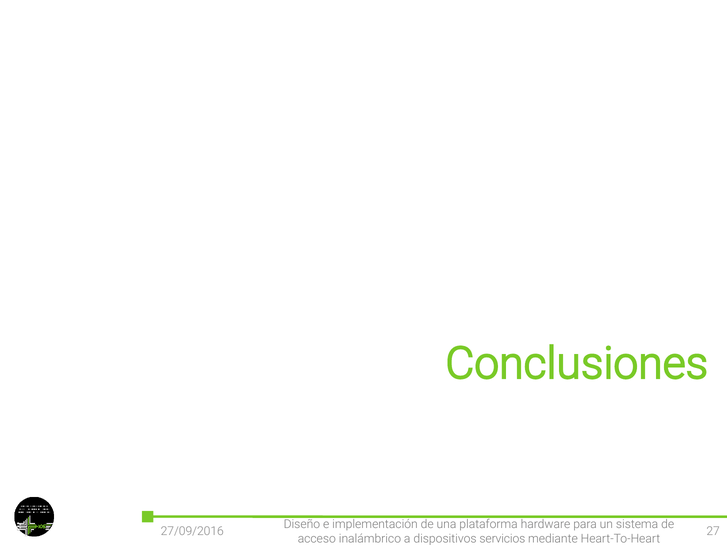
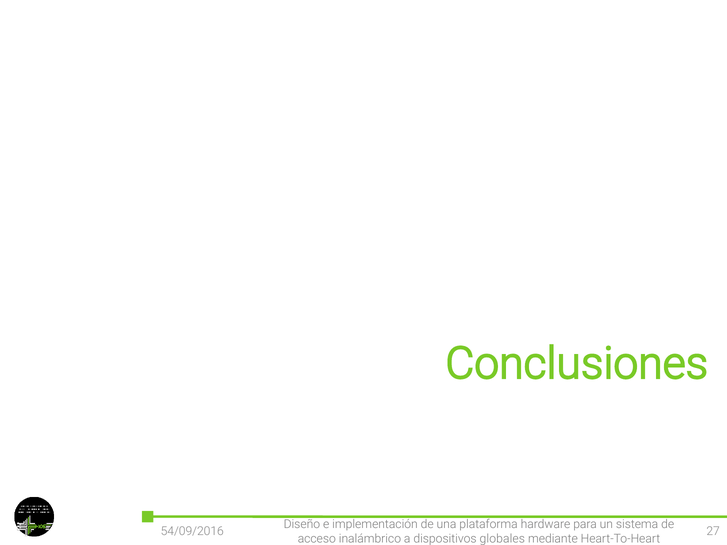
27/09/2016: 27/09/2016 -> 54/09/2016
servicios: servicios -> globales
